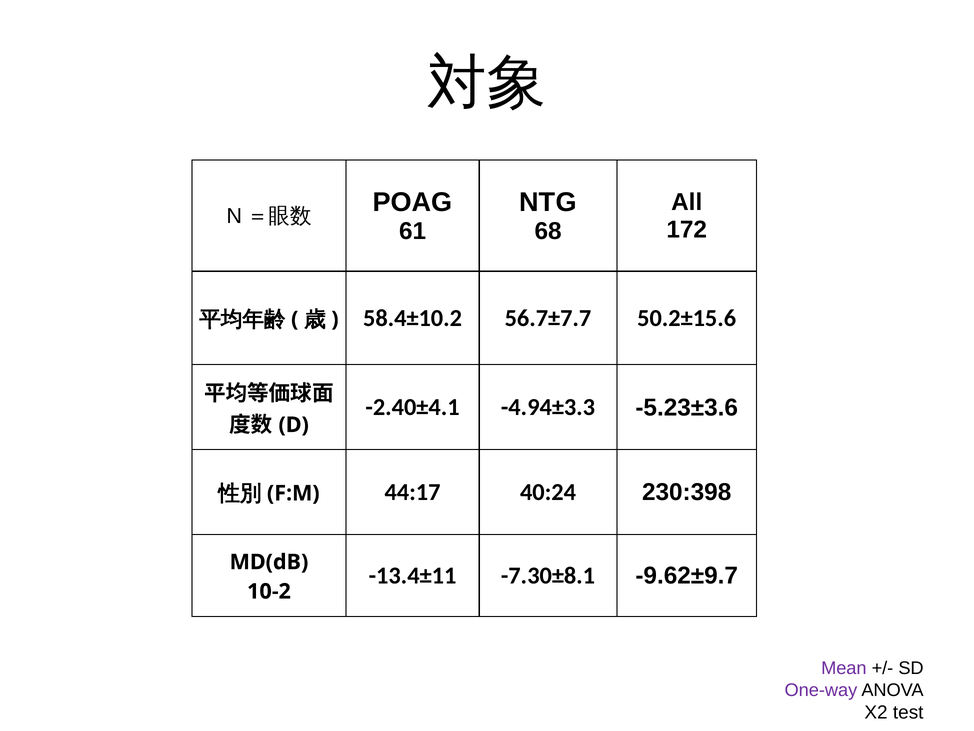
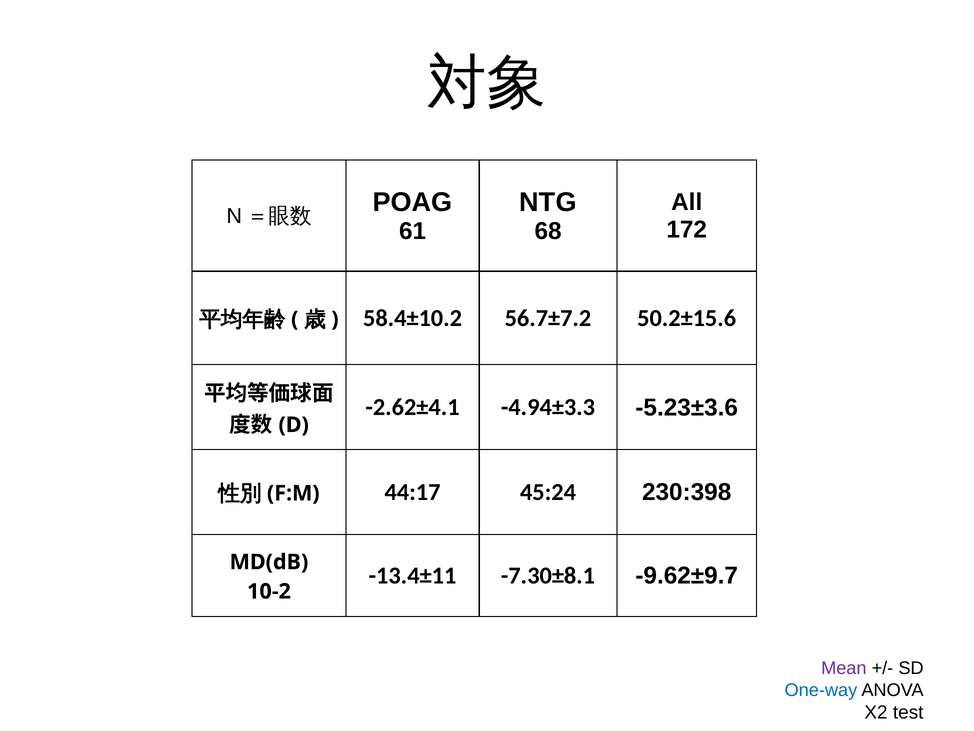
56.7±7.7: 56.7±7.7 -> 56.7±7.2
-2.40±4.1: -2.40±4.1 -> -2.62±4.1
40:24: 40:24 -> 45:24
One-way colour: purple -> blue
